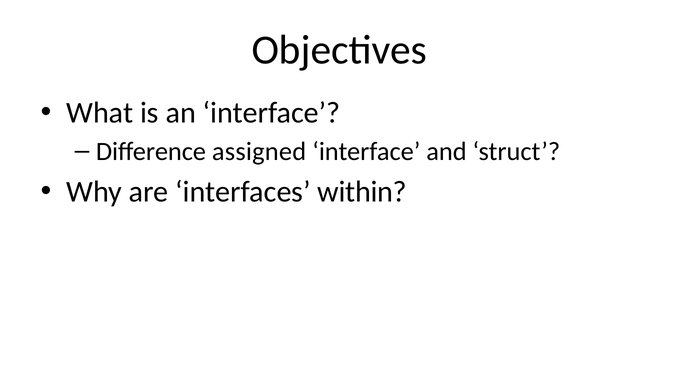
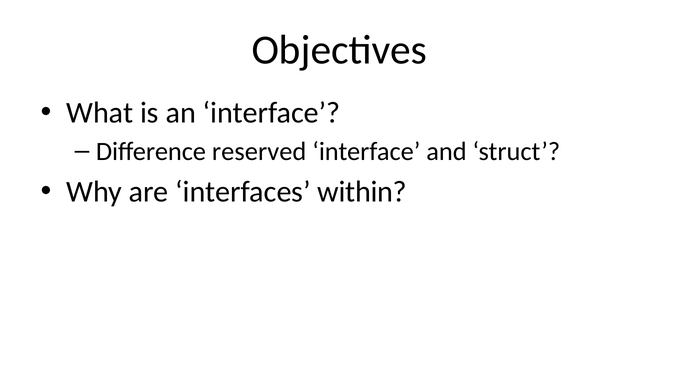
assigned: assigned -> reserved
